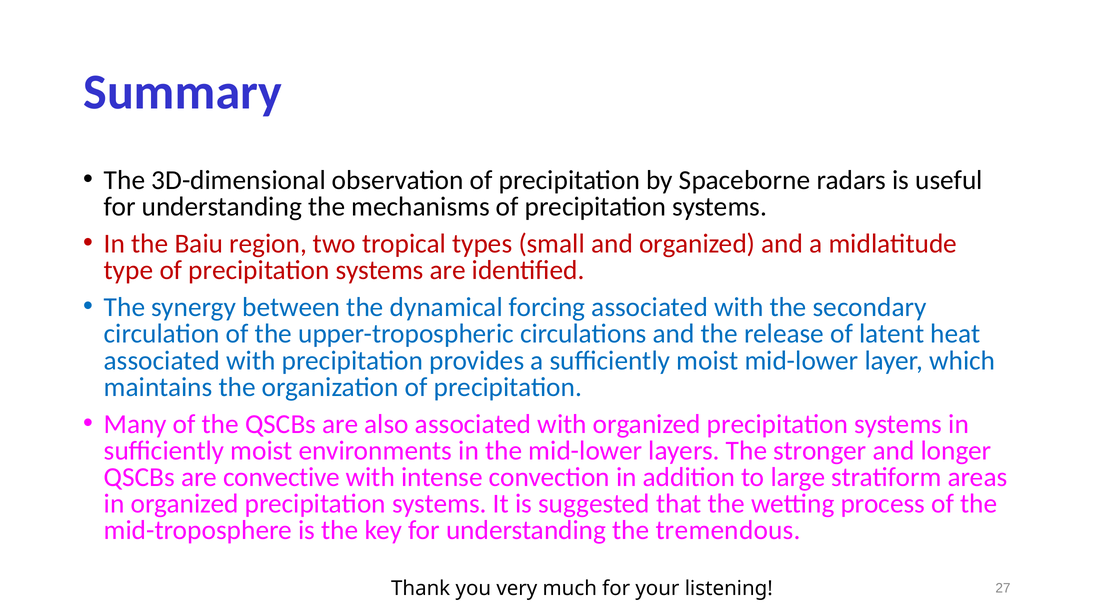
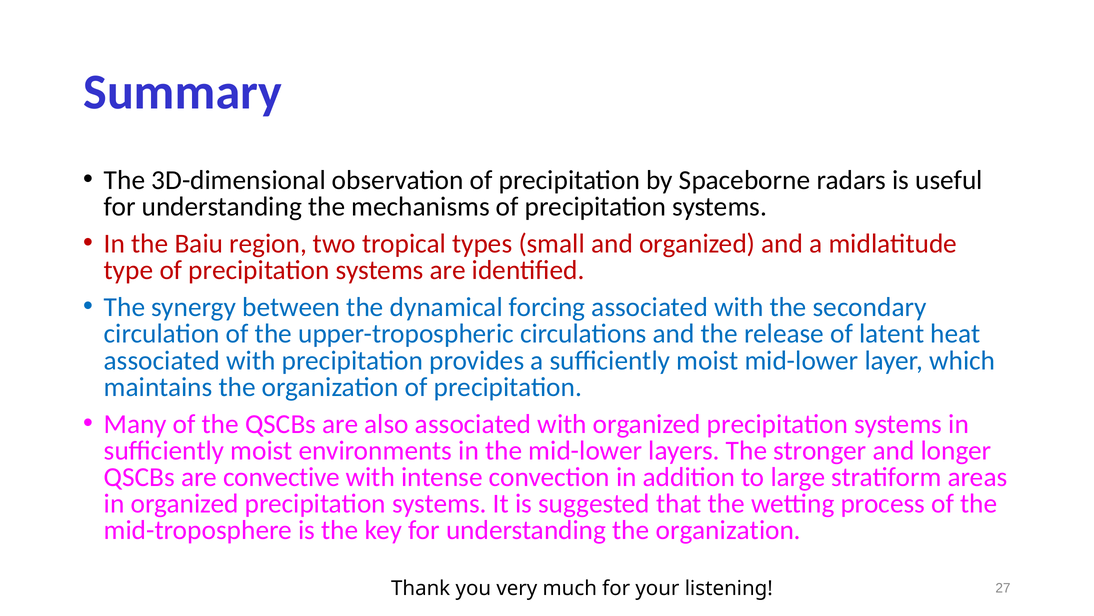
understanding the tremendous: tremendous -> organization
